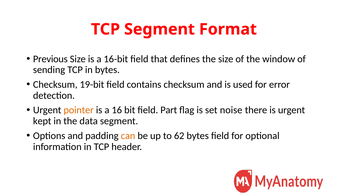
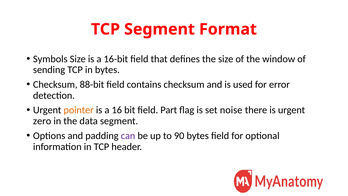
Previous: Previous -> Symbols
19-bit: 19-bit -> 88-bit
kept: kept -> zero
can colour: orange -> purple
62: 62 -> 90
